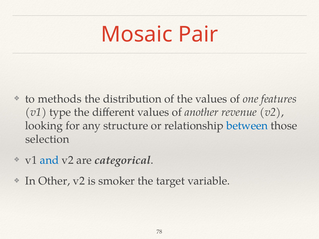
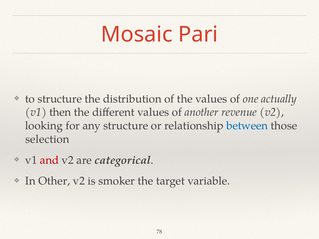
Pair: Pair -> Pari
to methods: methods -> structure
features: features -> actually
type: type -> then
and colour: blue -> red
